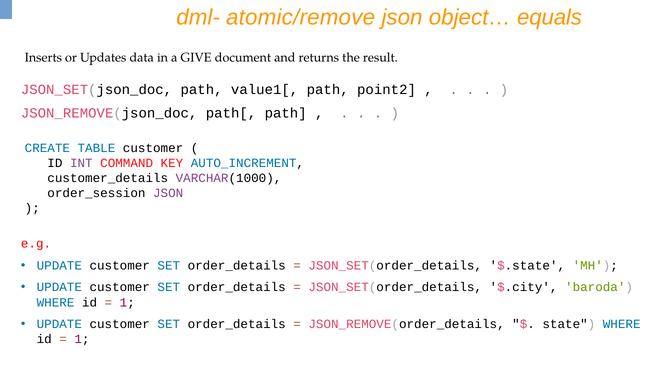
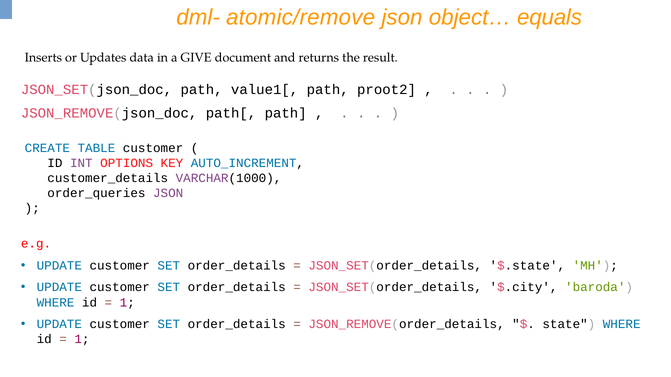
point2: point2 -> proot2
COMMAND: COMMAND -> OPTIONS
order_session: order_session -> order_queries
